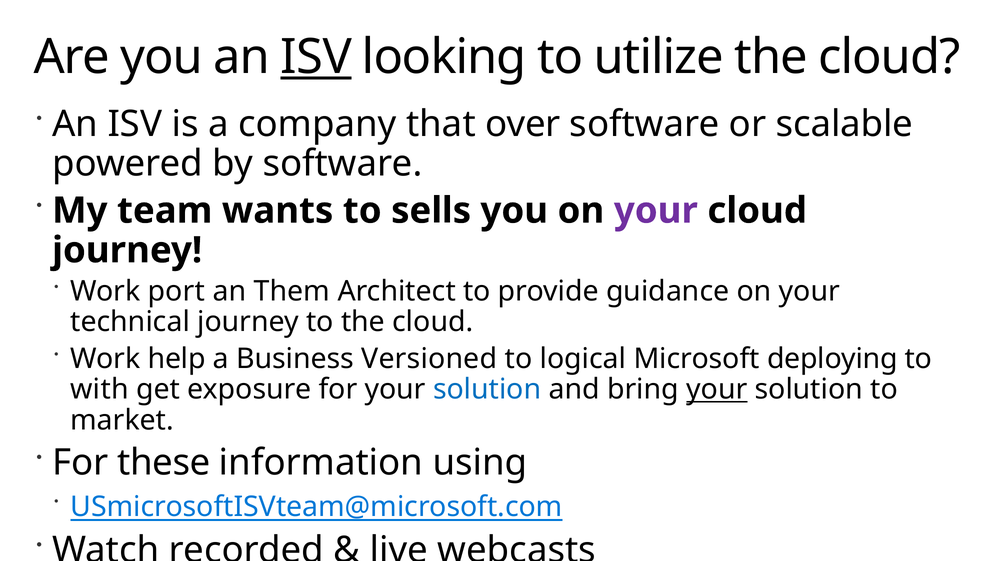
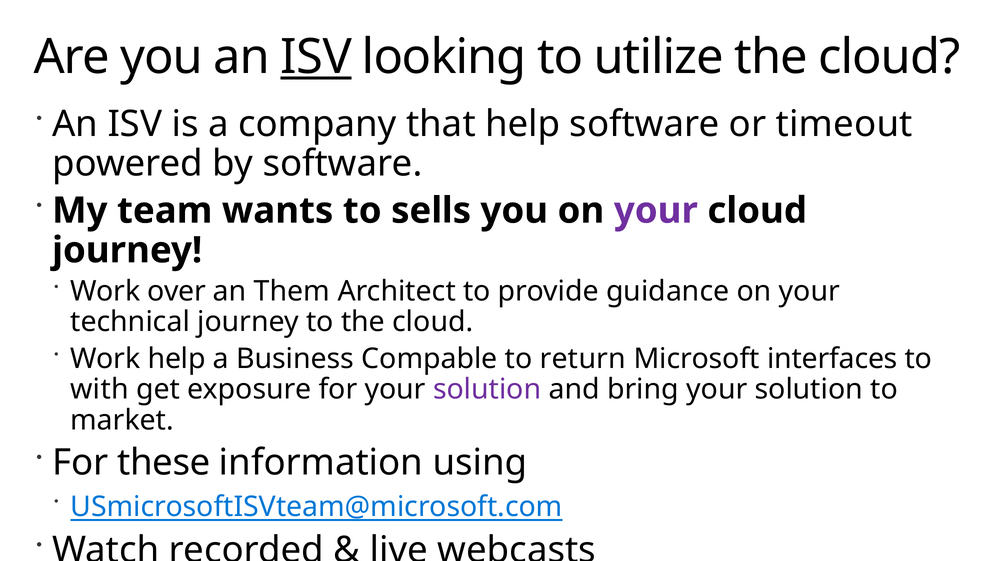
that over: over -> help
scalable: scalable -> timeout
port: port -> over
Versioned: Versioned -> Compable
logical: logical -> return
deploying: deploying -> interfaces
solution at (487, 389) colour: blue -> purple
your at (717, 389) underline: present -> none
